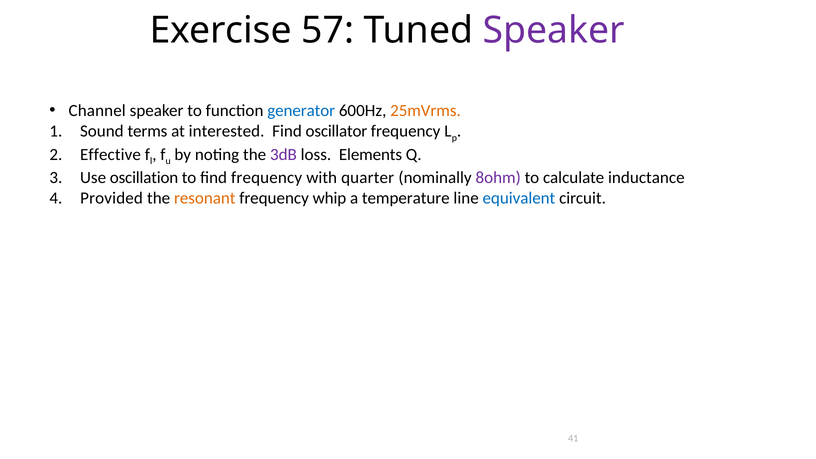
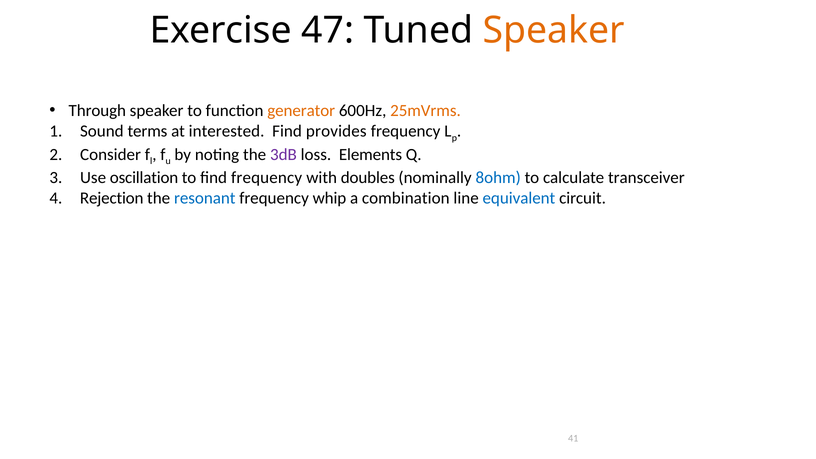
57: 57 -> 47
Speaker at (554, 31) colour: purple -> orange
Channel: Channel -> Through
generator colour: blue -> orange
oscillator: oscillator -> provides
Effective: Effective -> Consider
quarter: quarter -> doubles
8ohm colour: purple -> blue
inductance: inductance -> transceiver
Provided: Provided -> Rejection
resonant colour: orange -> blue
temperature: temperature -> combination
